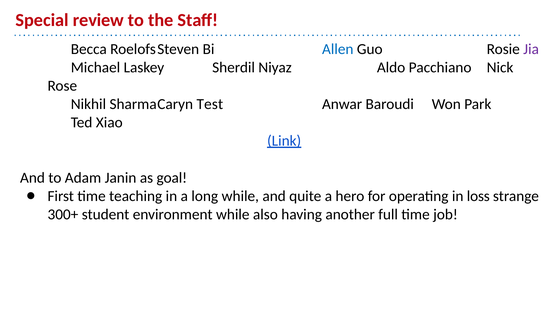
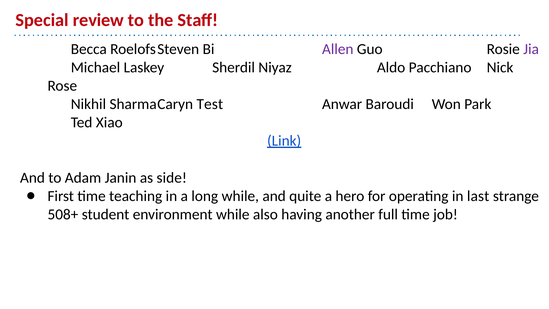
Allen colour: blue -> purple
goal: goal -> side
loss: loss -> last
300+: 300+ -> 508+
